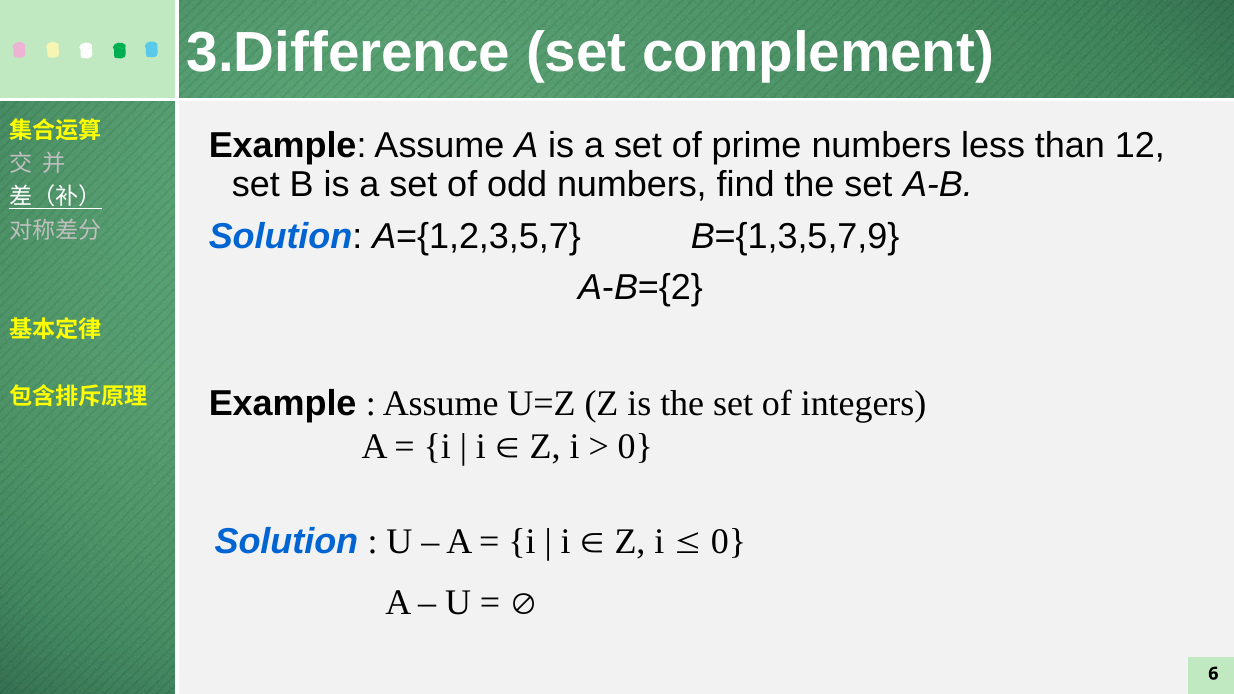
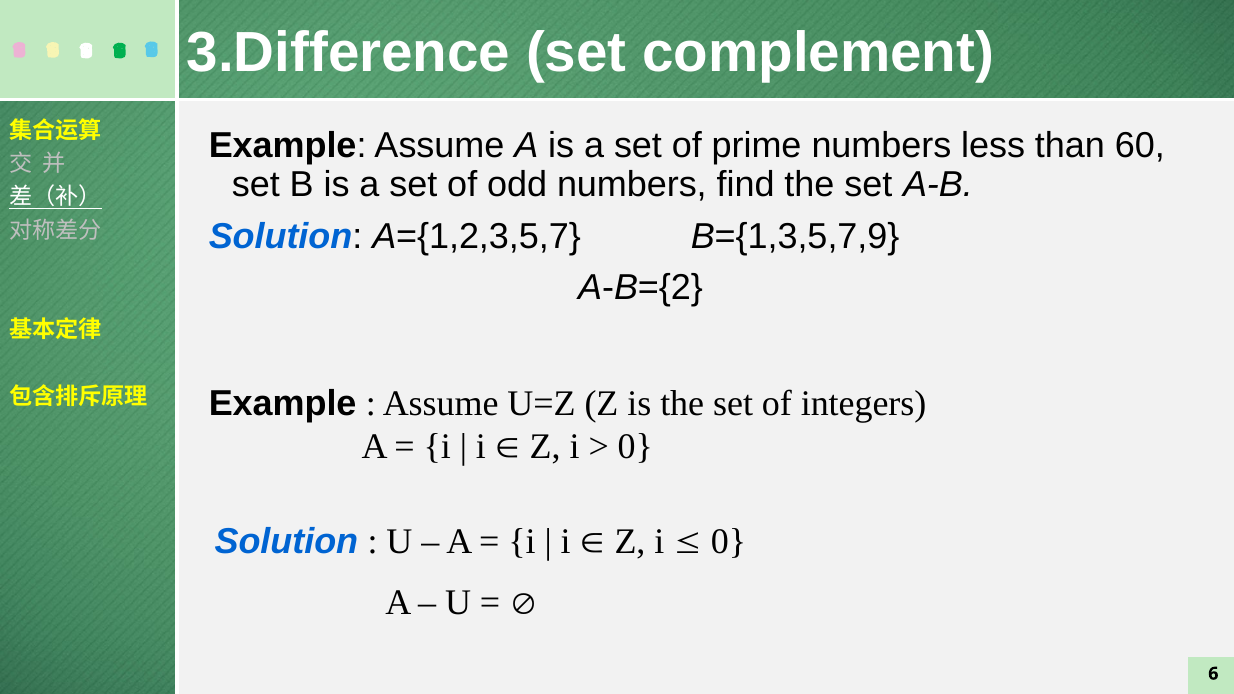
12: 12 -> 60
